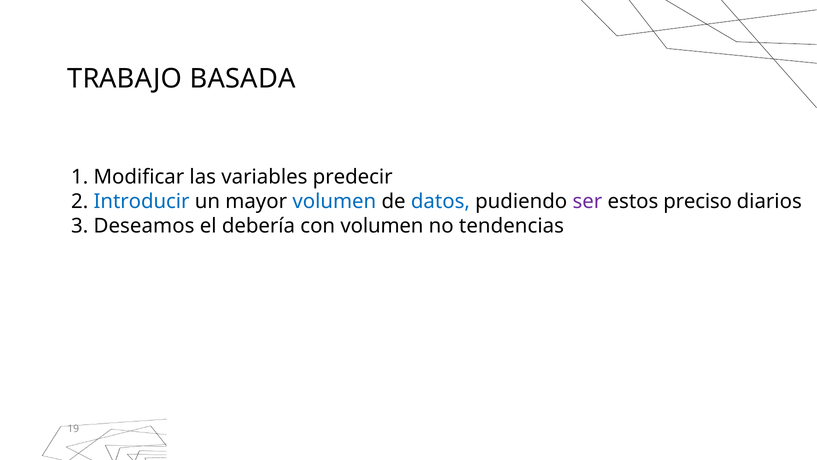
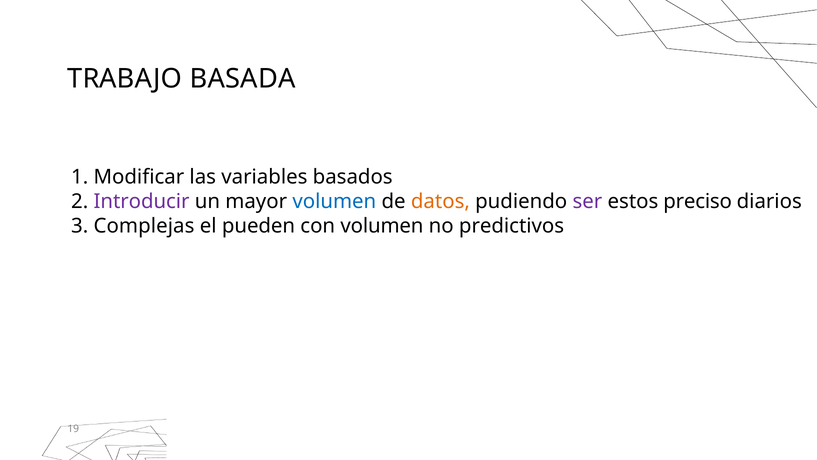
predecir: predecir -> basados
Introducir colour: blue -> purple
datos colour: blue -> orange
Deseamos: Deseamos -> Complejas
debería: debería -> pueden
tendencias: tendencias -> predictivos
